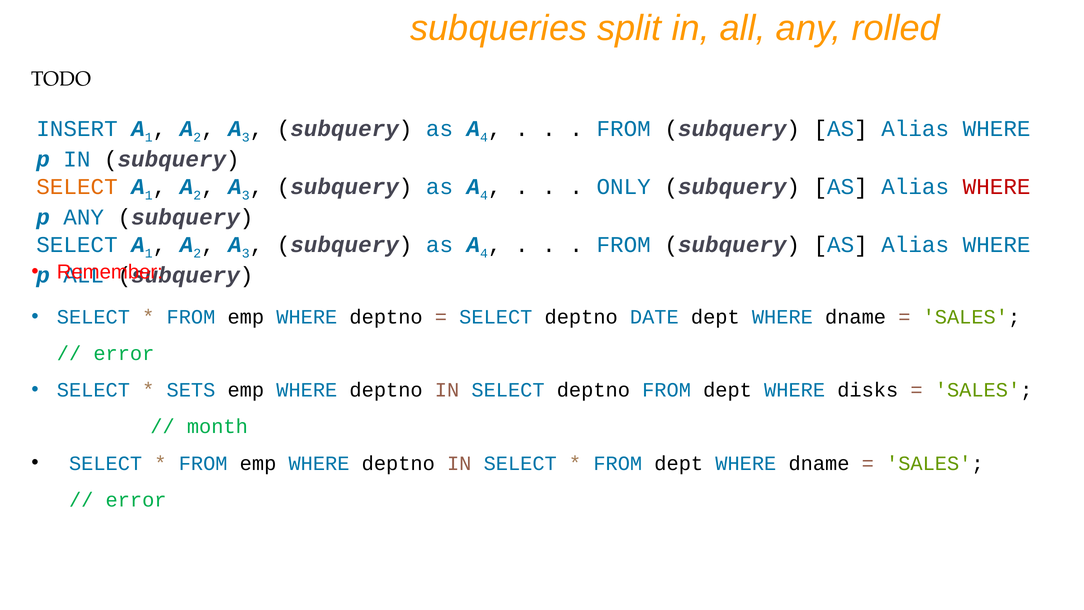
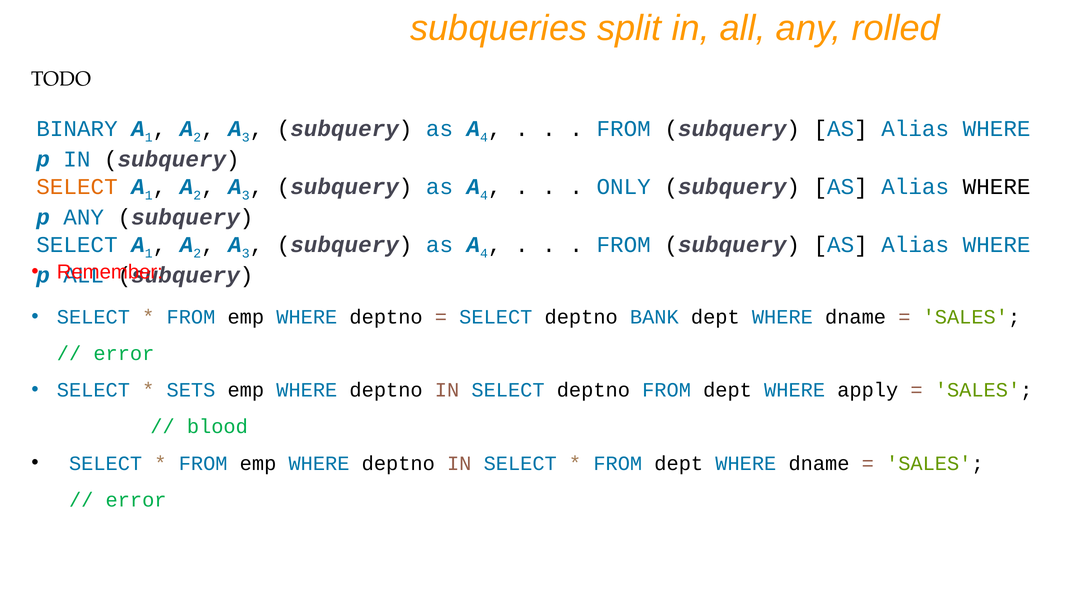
INSERT: INSERT -> BINARY
WHERE at (997, 187) colour: red -> black
DATE: DATE -> BANK
disks: disks -> apply
month: month -> blood
